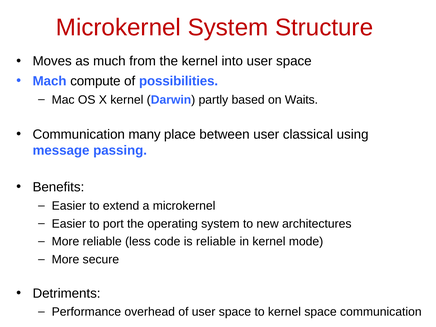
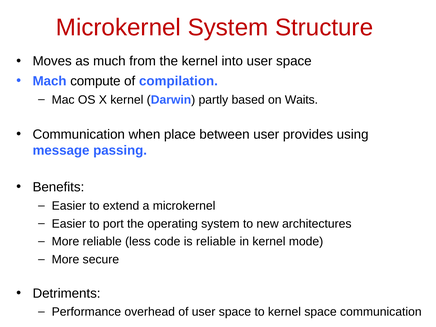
possibilities: possibilities -> compilation
many: many -> when
classical: classical -> provides
